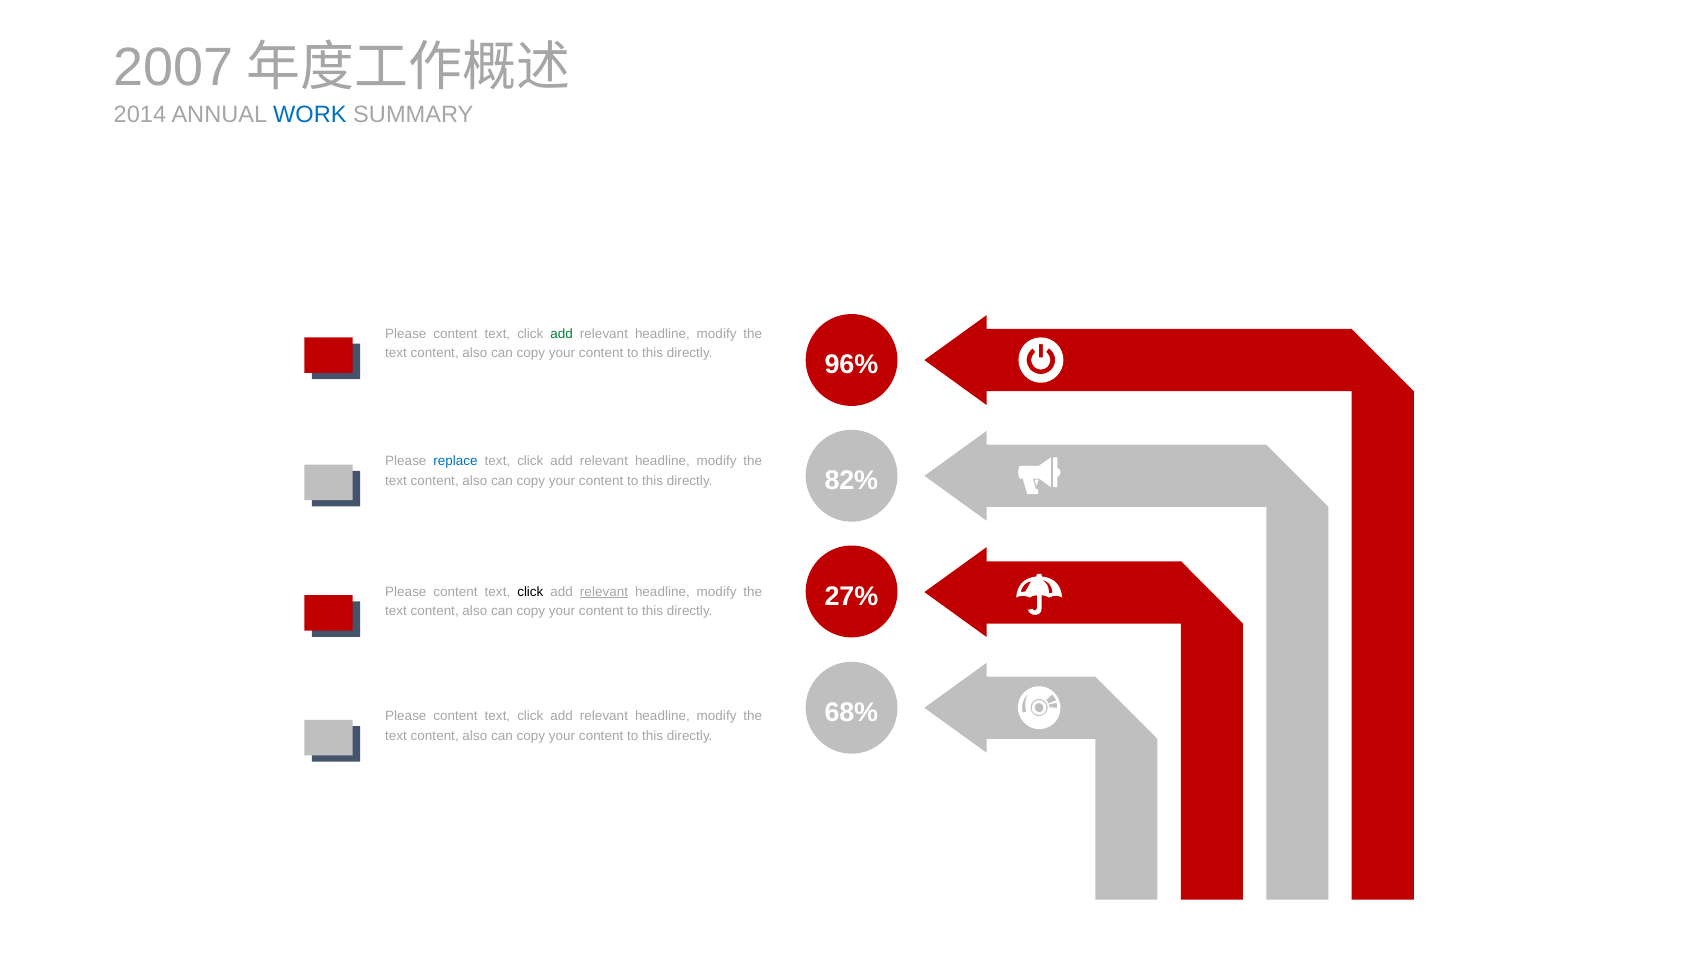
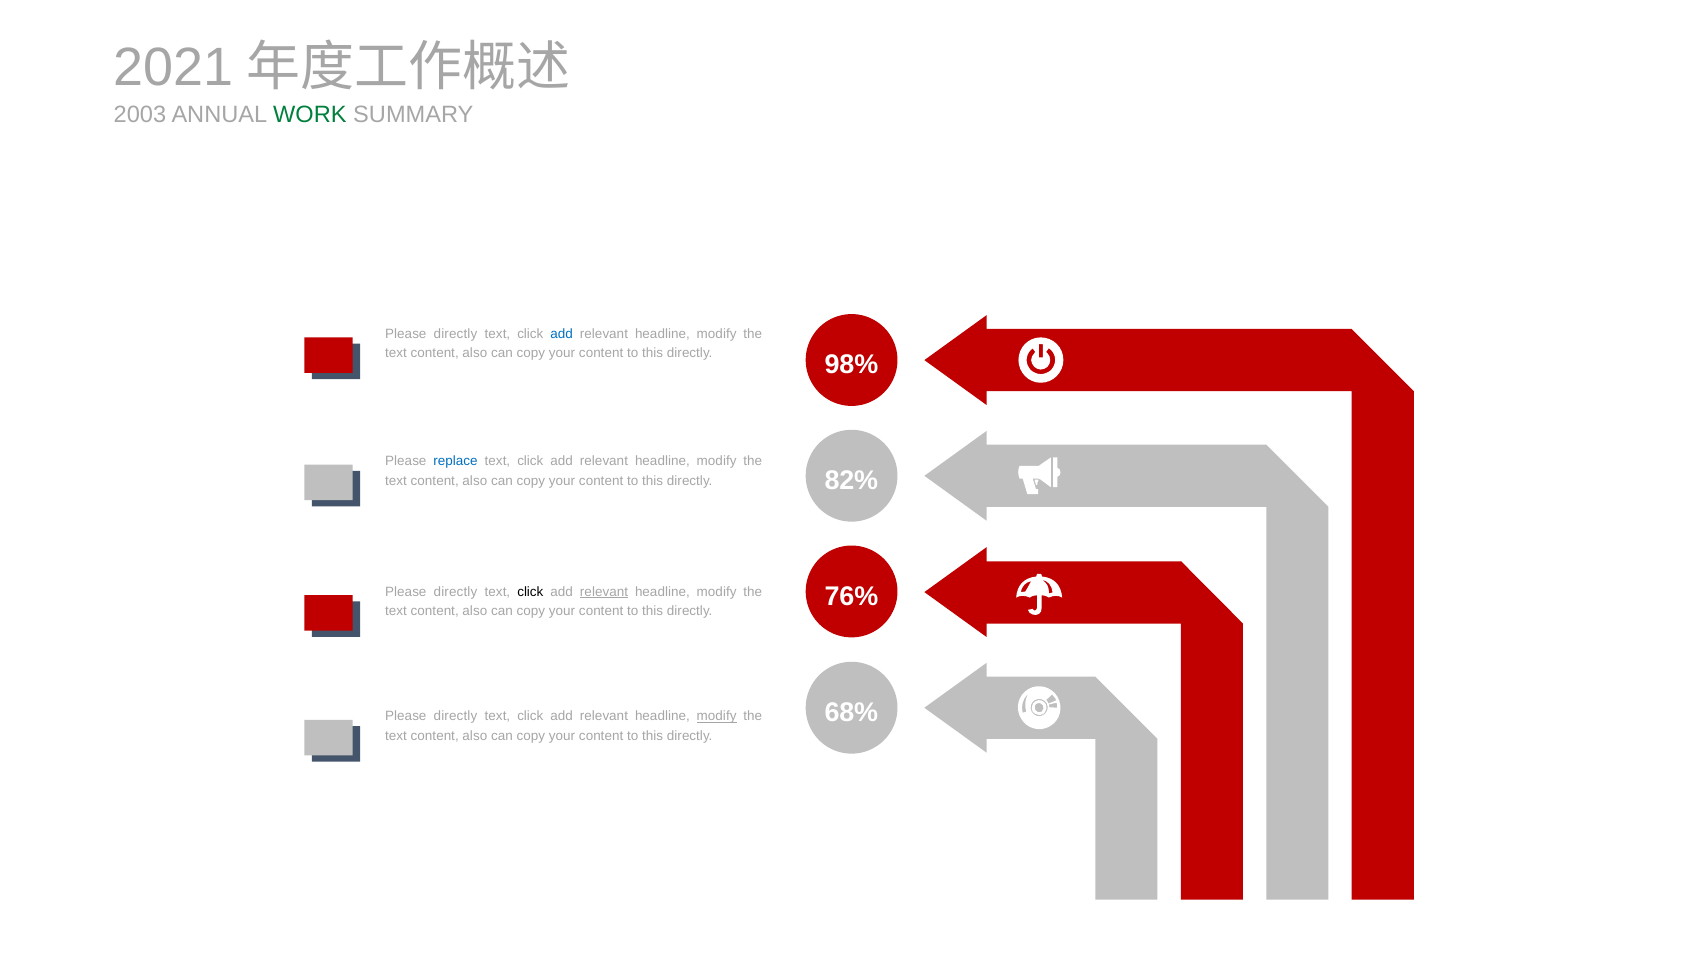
2007: 2007 -> 2021
2014: 2014 -> 2003
WORK colour: blue -> green
content at (456, 334): content -> directly
add at (562, 334) colour: green -> blue
96%: 96% -> 98%
27%: 27% -> 76%
content at (456, 591): content -> directly
content at (456, 716): content -> directly
modify at (717, 716) underline: none -> present
